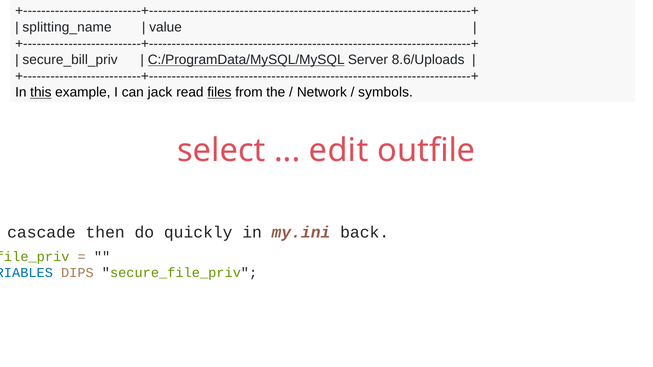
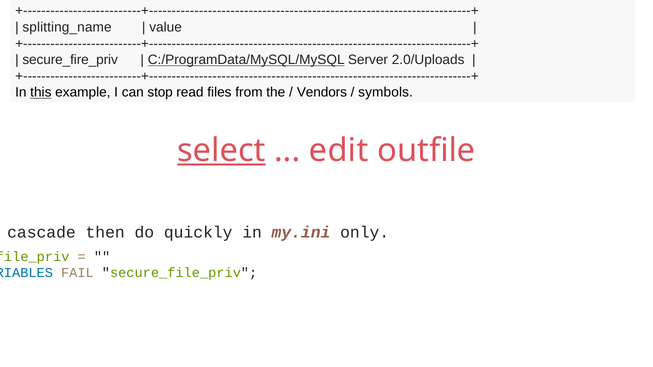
secure_bill_priv: secure_bill_priv -> secure_fire_priv
8.6/Uploads: 8.6/Uploads -> 2.0/Uploads
jack: jack -> stop
files underline: present -> none
Network: Network -> Vendors
select underline: none -> present
back: back -> only
DIPS: DIPS -> FAIL
